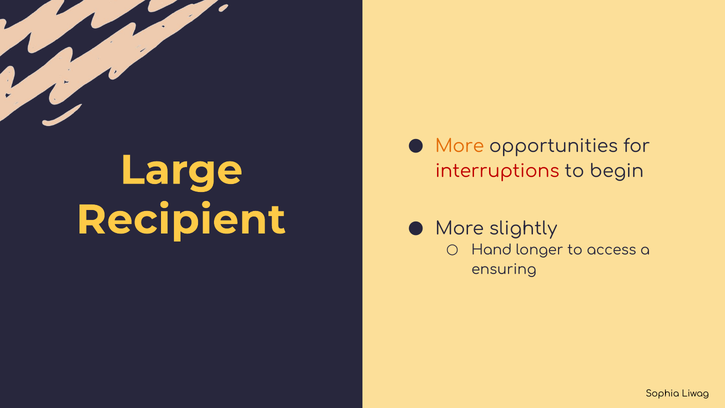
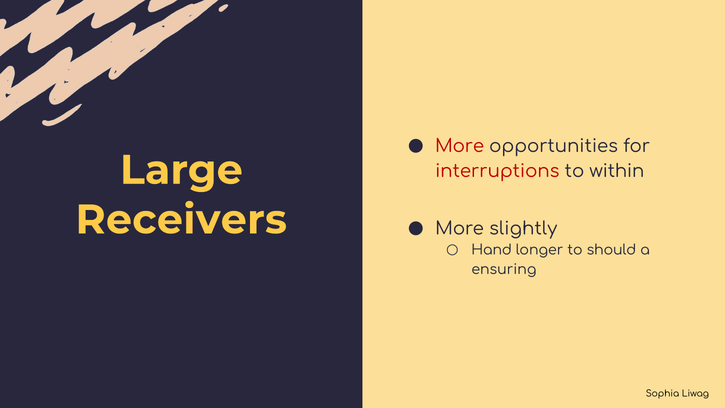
More at (460, 146) colour: orange -> red
begin: begin -> within
Recipient: Recipient -> Receivers
access: access -> should
